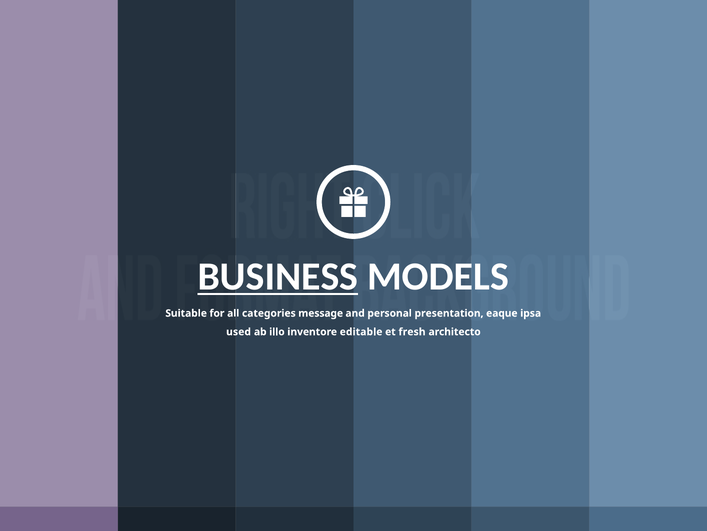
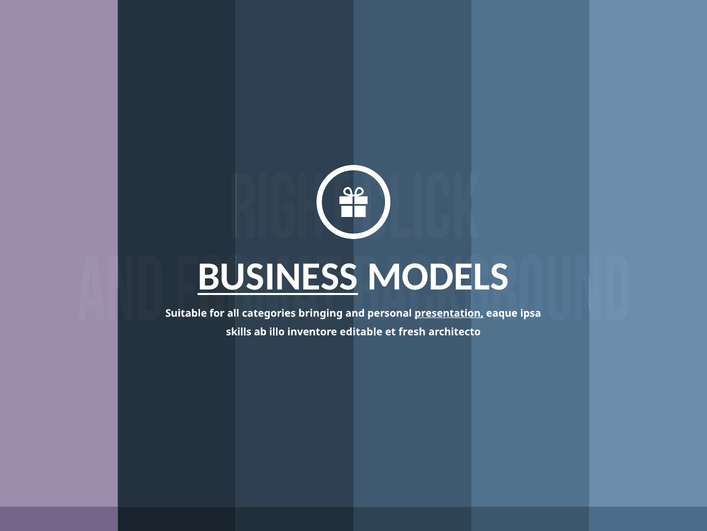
message: message -> bringing
presentation underline: none -> present
used: used -> skills
